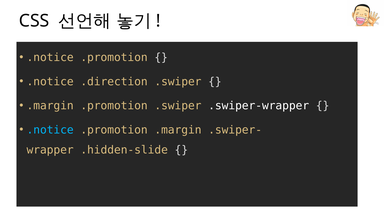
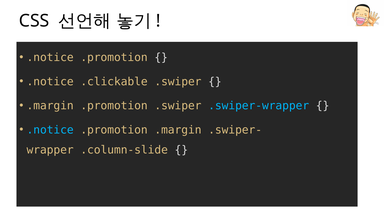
.direction: .direction -> .clickable
.swiper-wrapper colour: white -> light blue
.hidden-slide: .hidden-slide -> .column-slide
